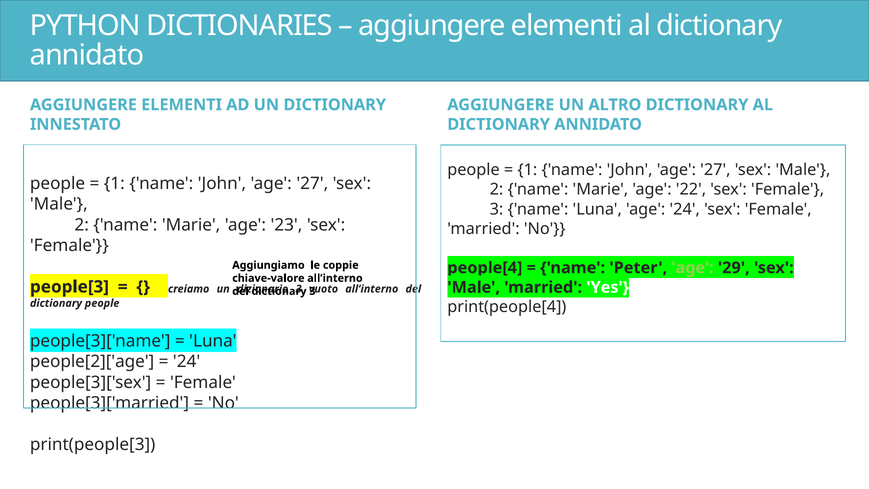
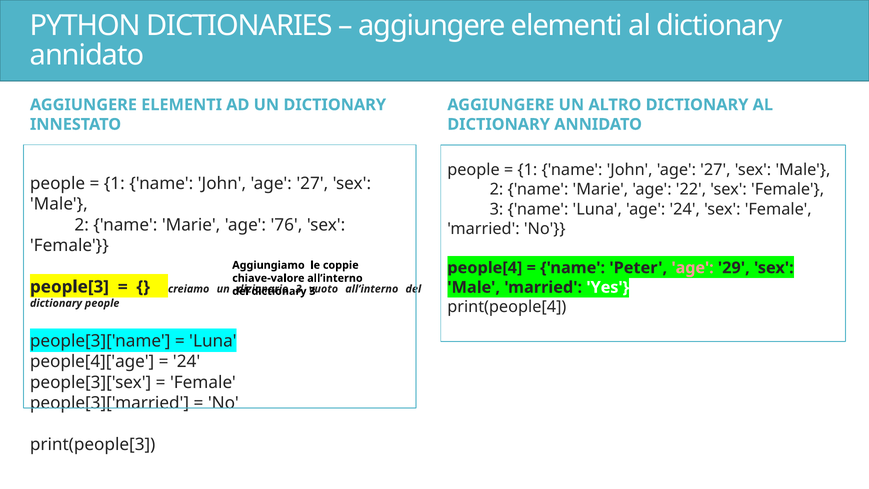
23: 23 -> 76
age at (693, 268) colour: light green -> pink
people[2]['age: people[2]['age -> people[4]['age
